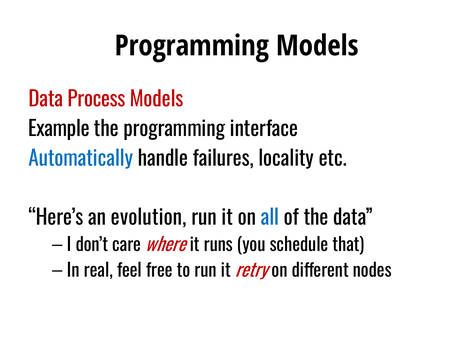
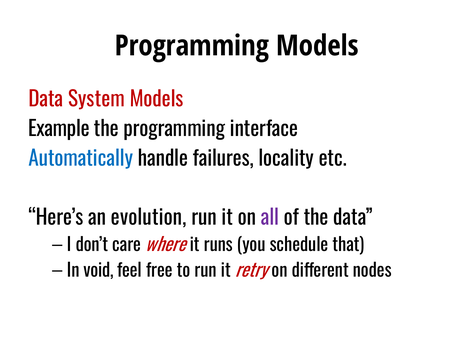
Process: Process -> System
all colour: blue -> purple
real: real -> void
